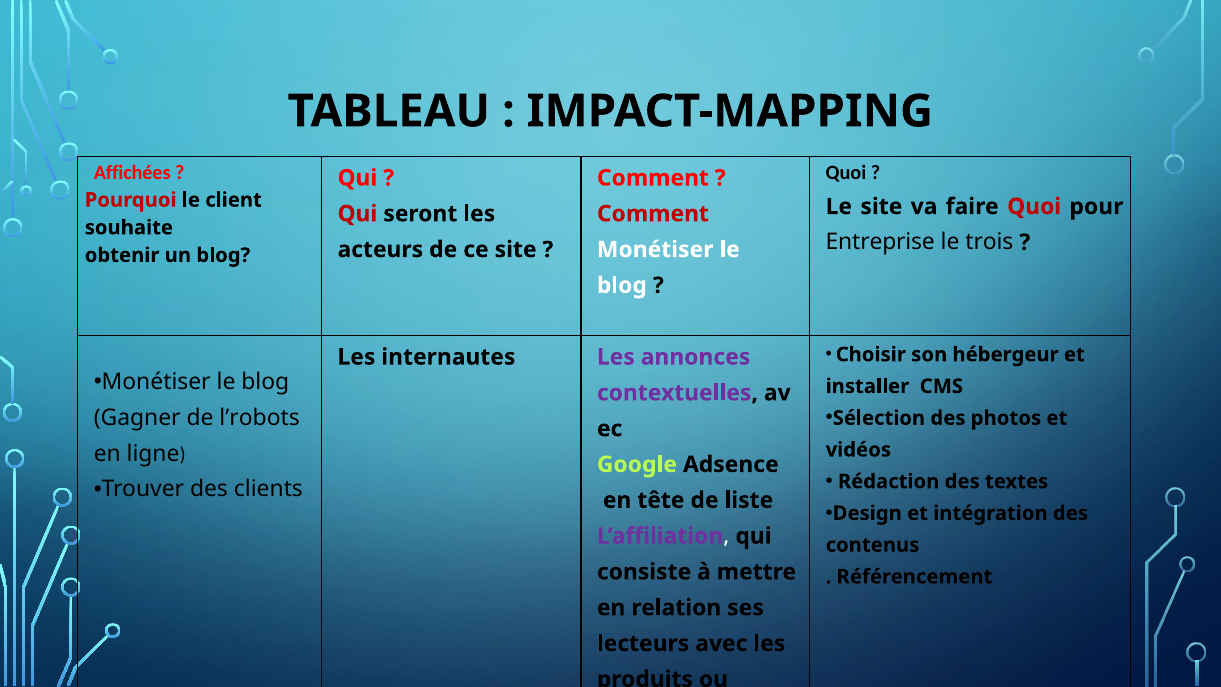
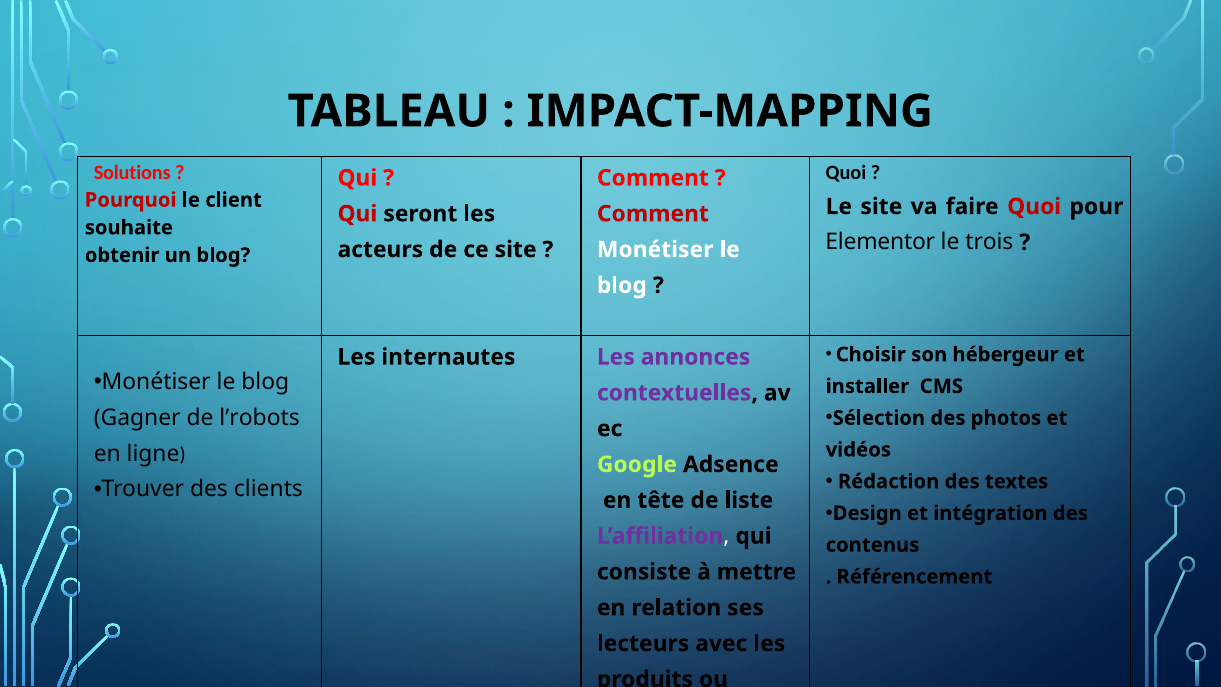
Affichées: Affichées -> Solutions
Entreprise: Entreprise -> Elementor
